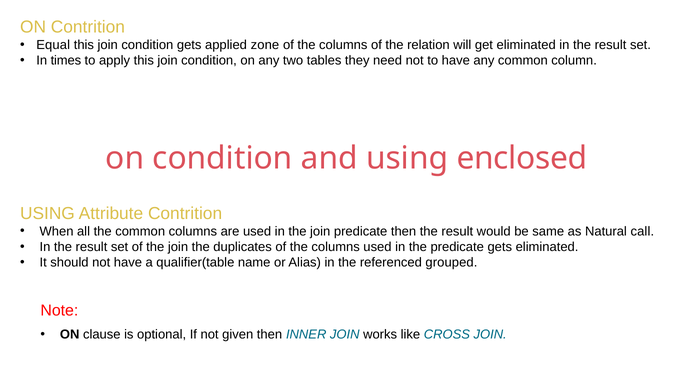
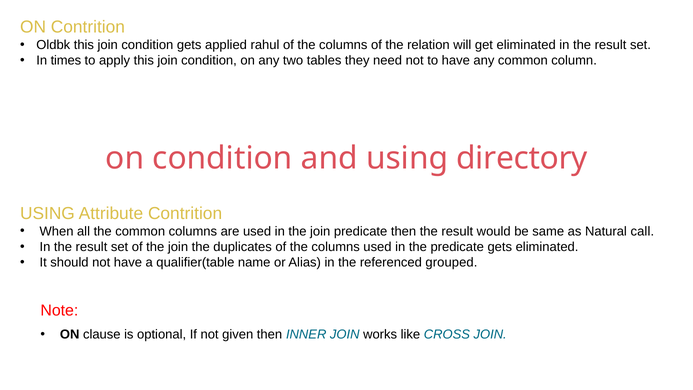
Equal: Equal -> Oldbk
zone: zone -> rahul
enclosed: enclosed -> directory
